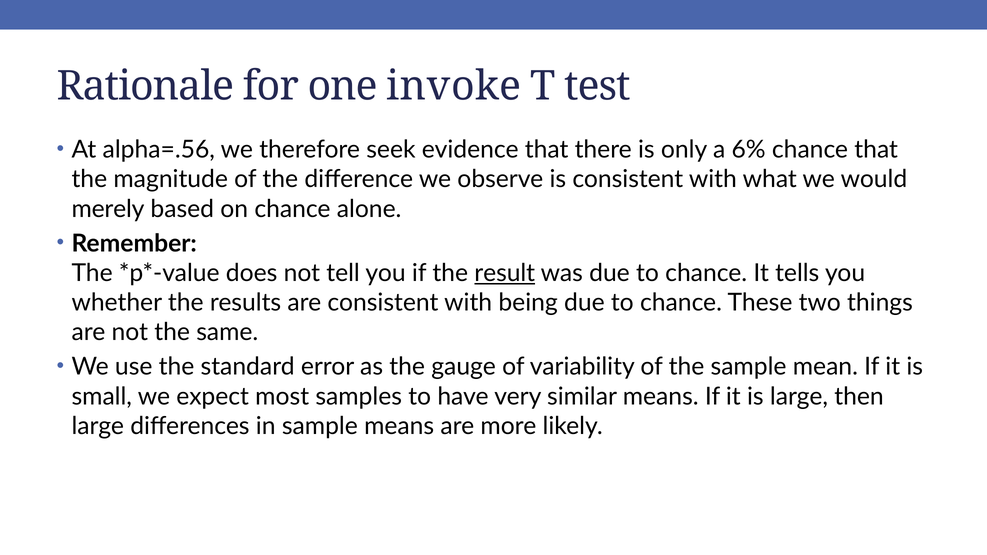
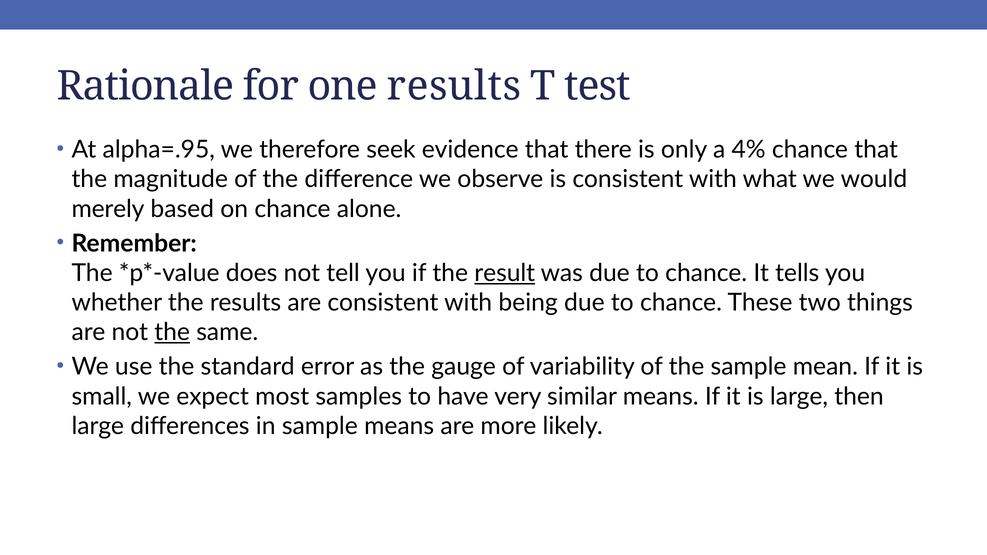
one invoke: invoke -> results
alpha=.56: alpha=.56 -> alpha=.95
6%: 6% -> 4%
the at (172, 332) underline: none -> present
